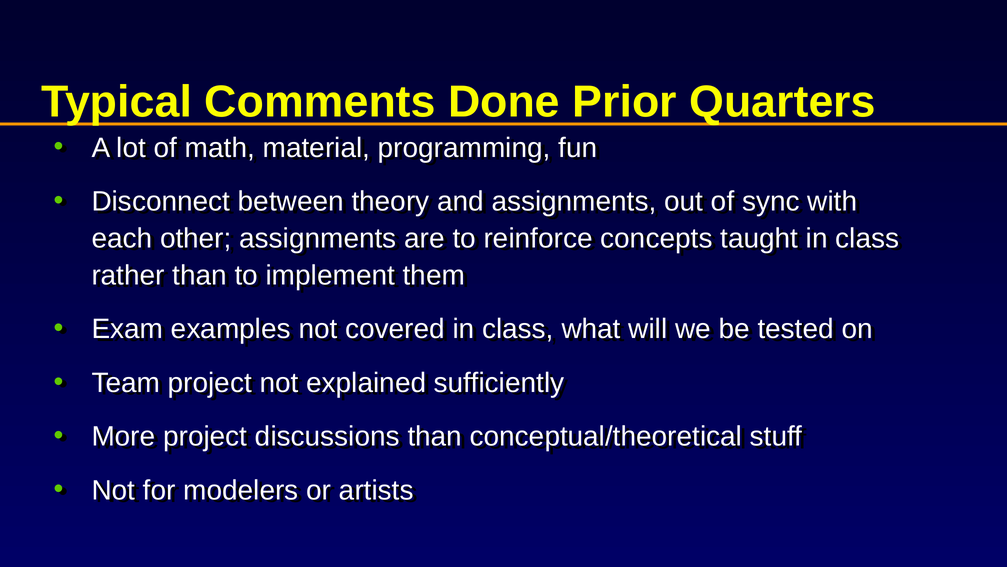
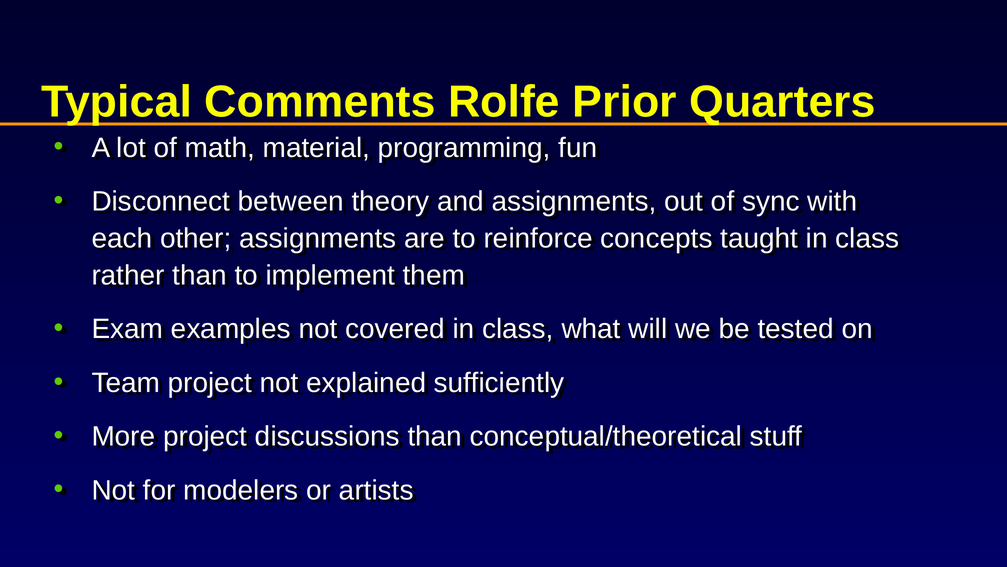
Done: Done -> Rolfe
